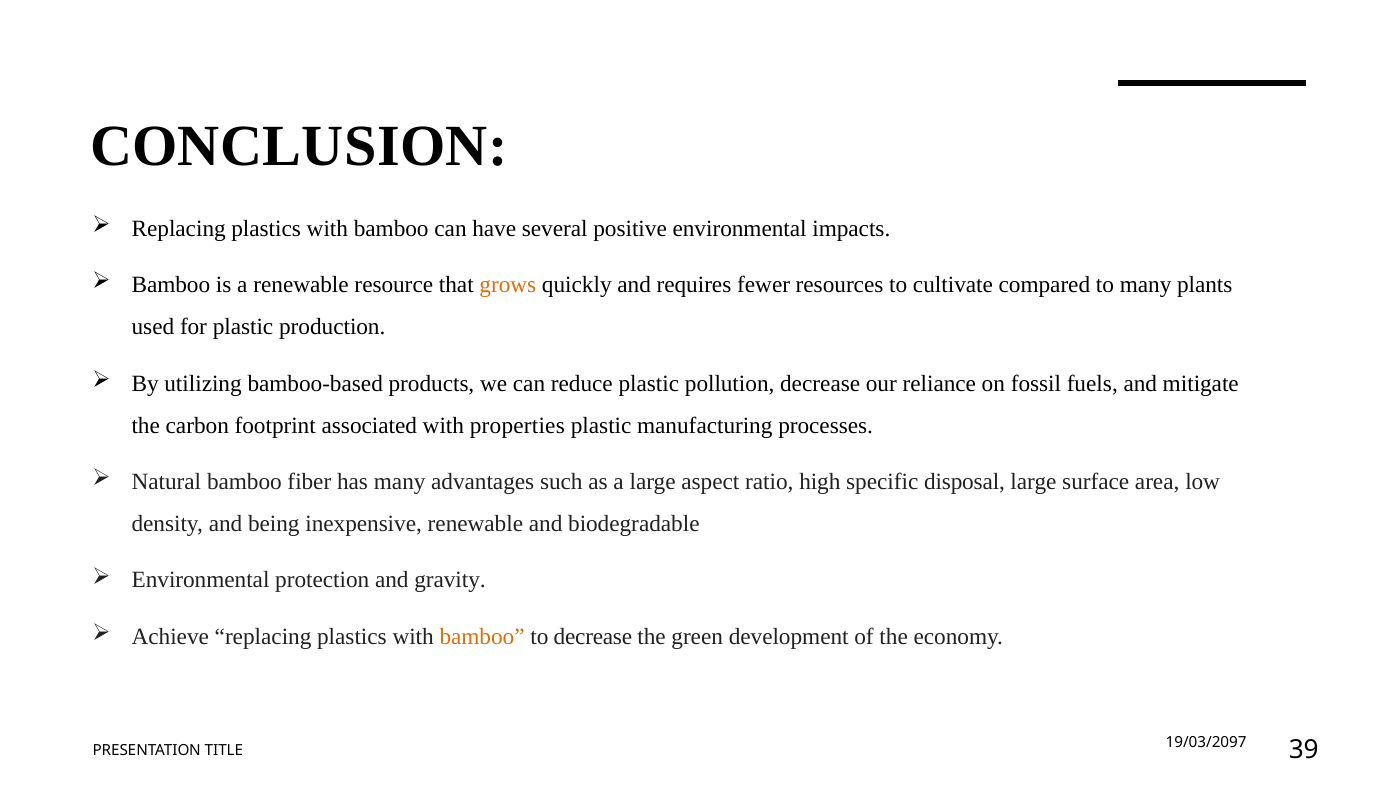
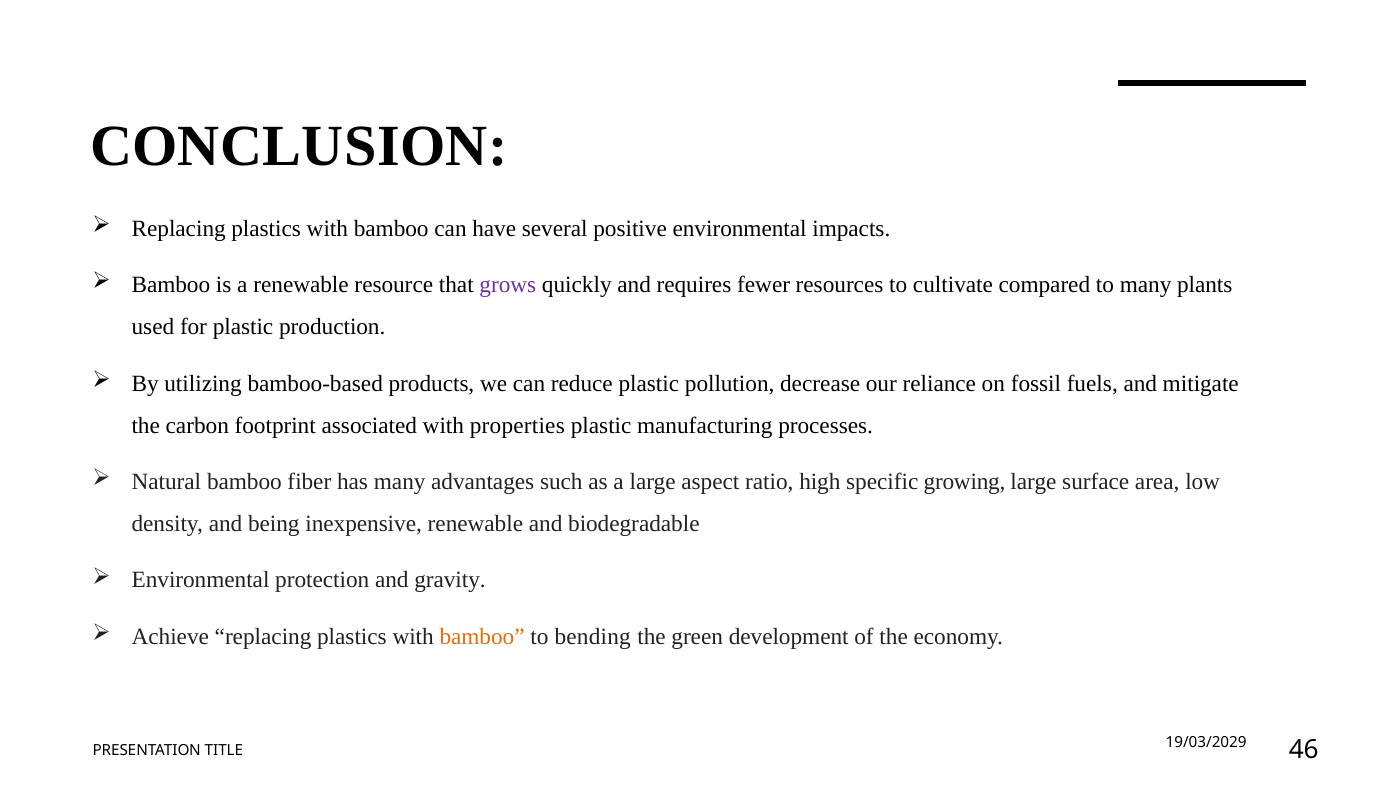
grows colour: orange -> purple
disposal: disposal -> growing
to decrease: decrease -> bending
19/03/2097: 19/03/2097 -> 19/03/2029
39: 39 -> 46
